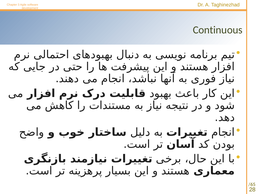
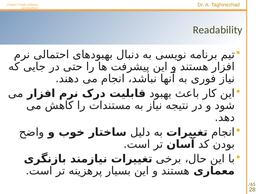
Continuous: Continuous -> Readability
